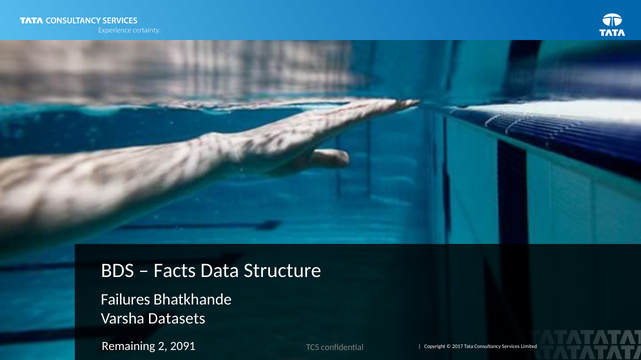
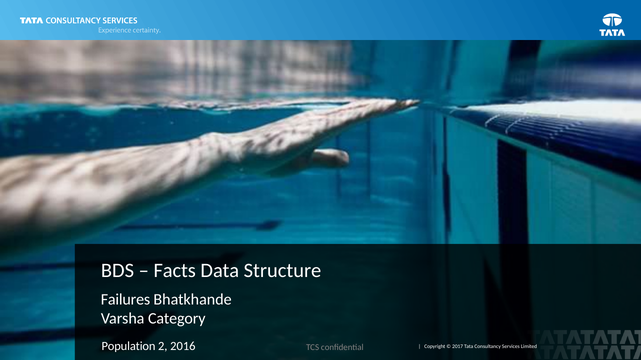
Datasets: Datasets -> Category
Remaining: Remaining -> Population
2091: 2091 -> 2016
